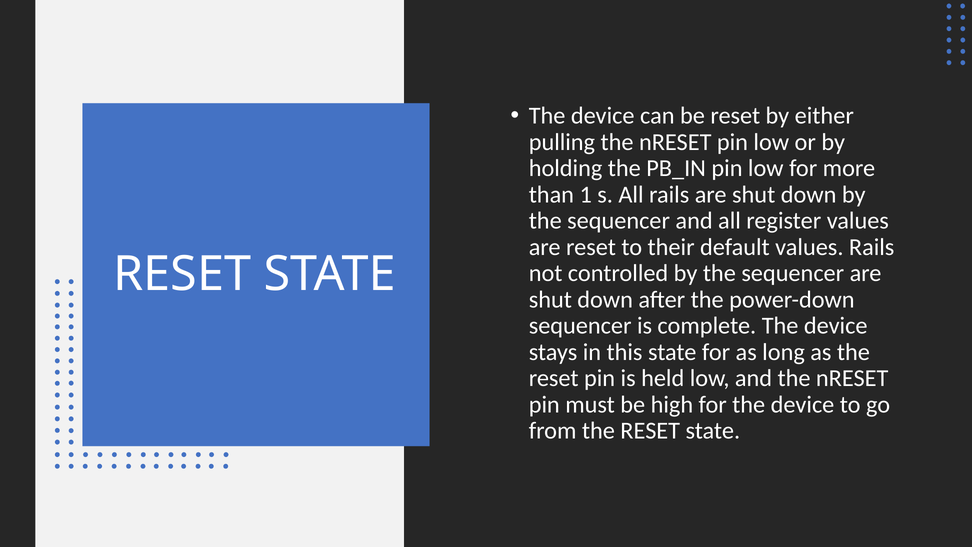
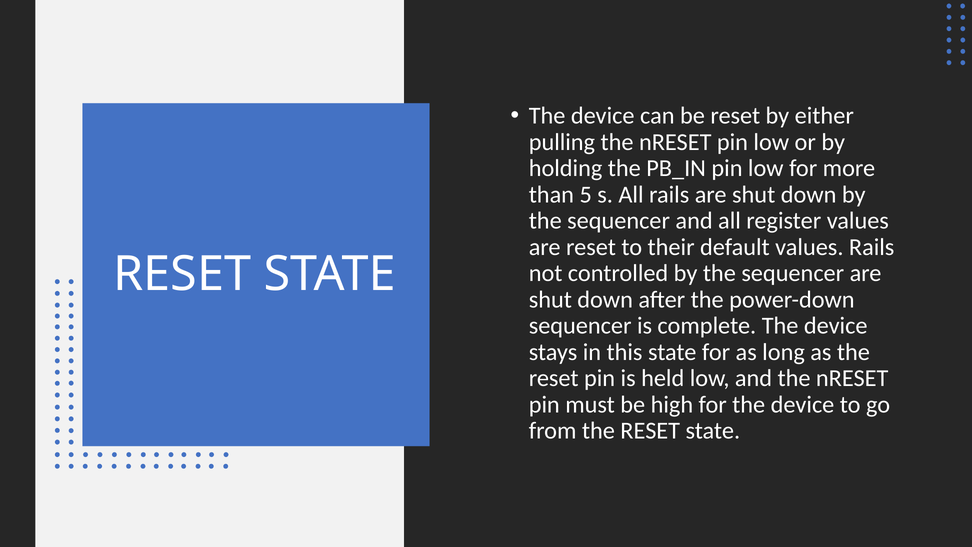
1: 1 -> 5
